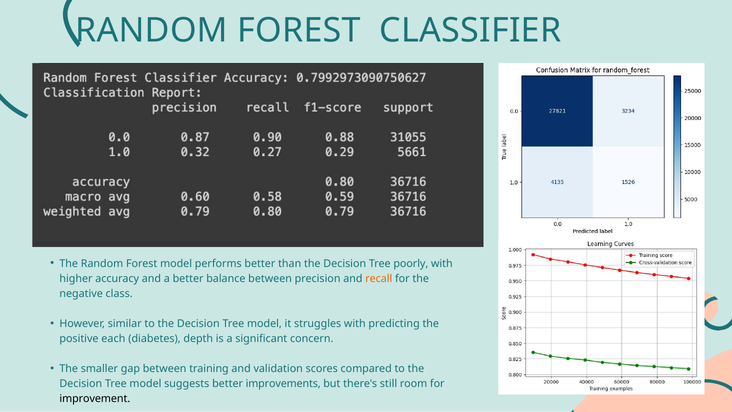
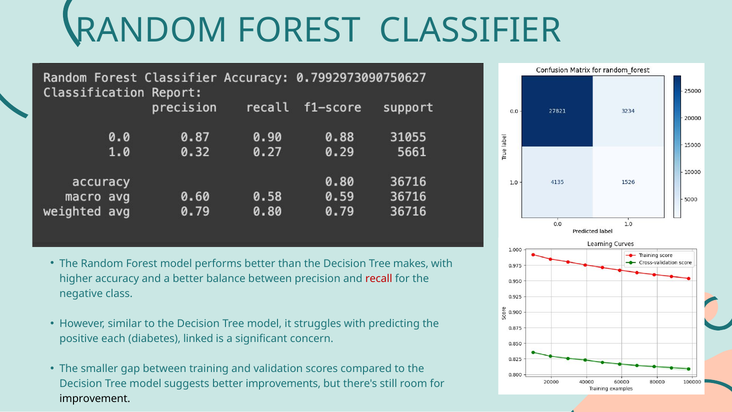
poorly: poorly -> makes
recall colour: orange -> red
depth: depth -> linked
